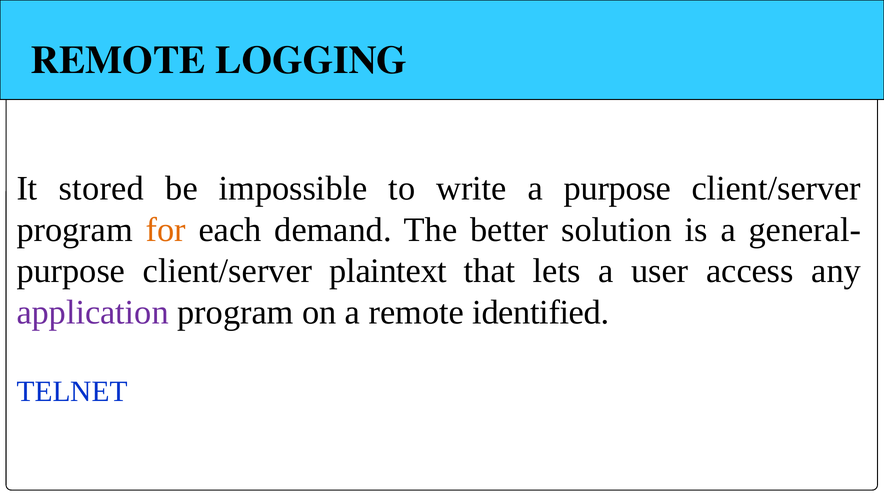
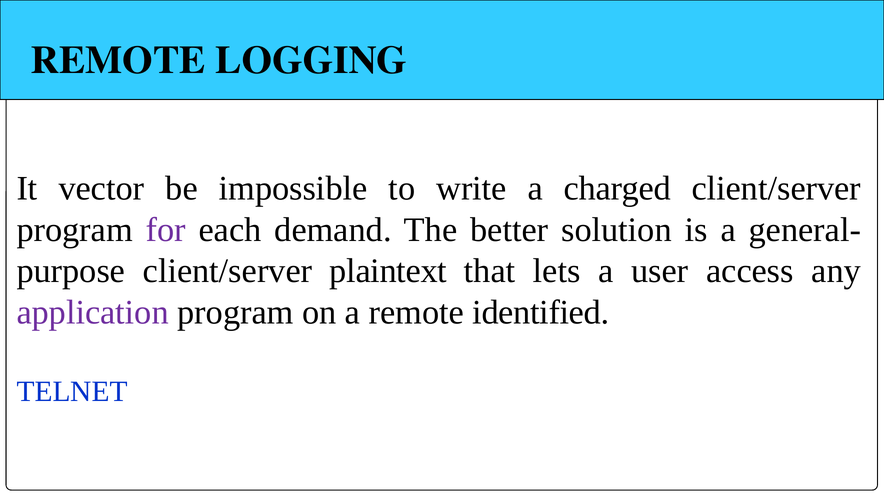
stored: stored -> vector
a purpose: purpose -> charged
for colour: orange -> purple
